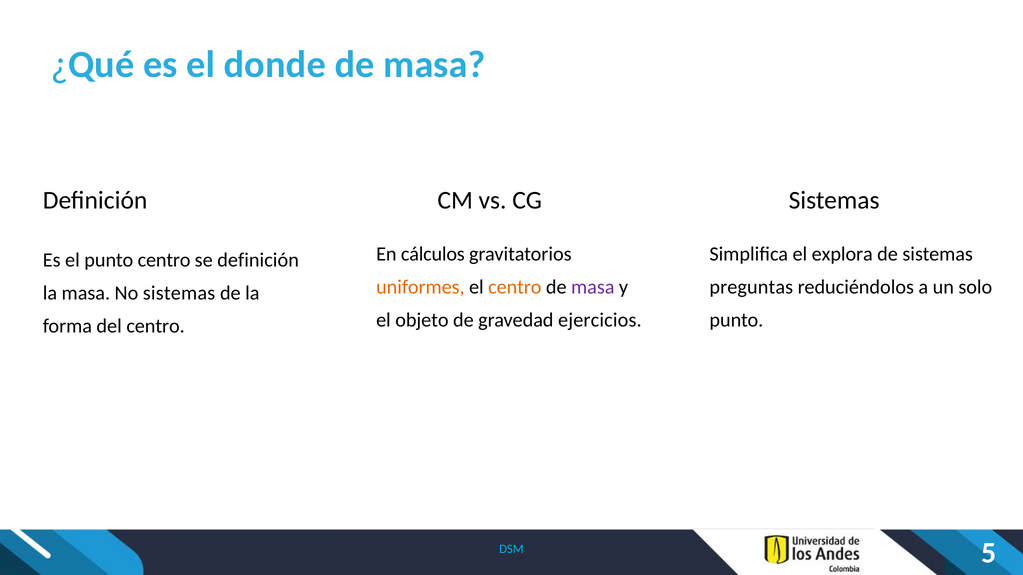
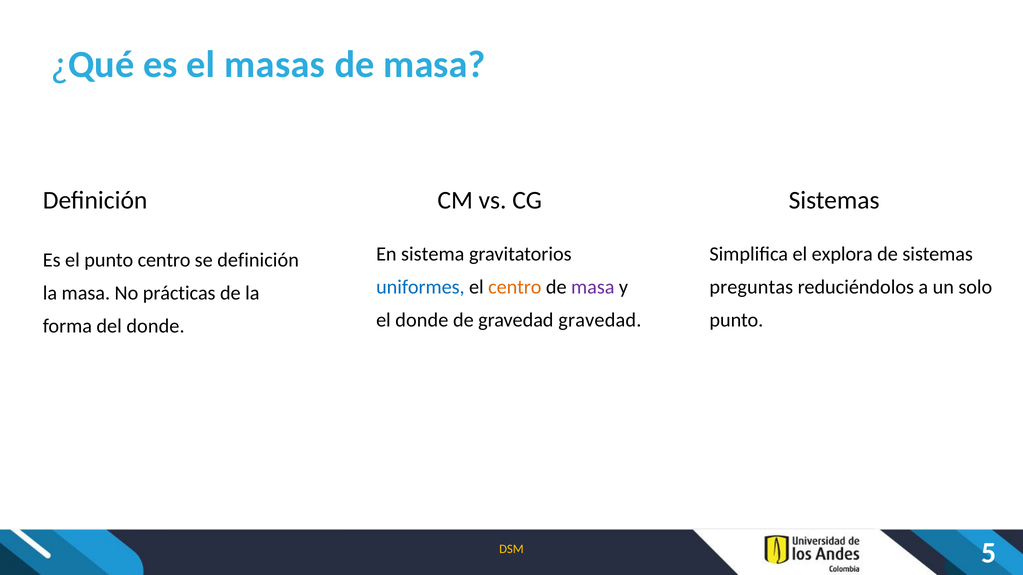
donde: donde -> masas
cálculos: cálculos -> sistema
uniformes colour: orange -> blue
No sistemas: sistemas -> prácticas
el objeto: objeto -> donde
gravedad ejercicios: ejercicios -> gravedad
del centro: centro -> donde
DSM colour: light blue -> yellow
